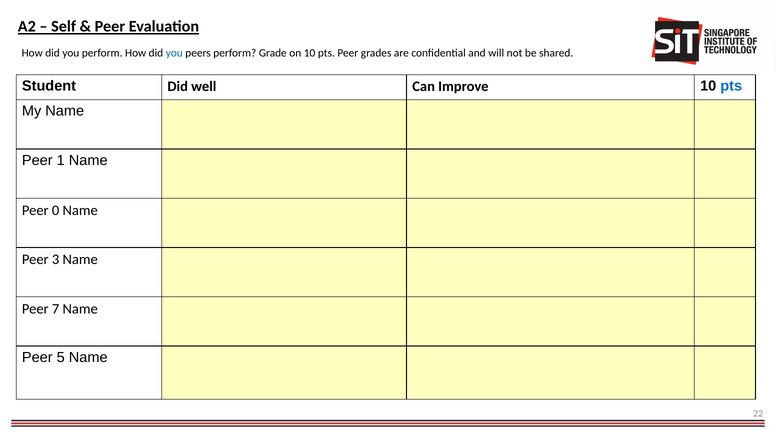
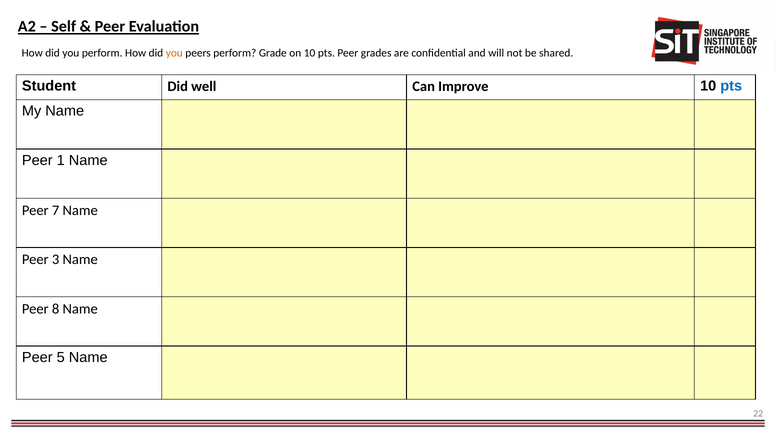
you at (174, 53) colour: blue -> orange
0: 0 -> 7
7: 7 -> 8
